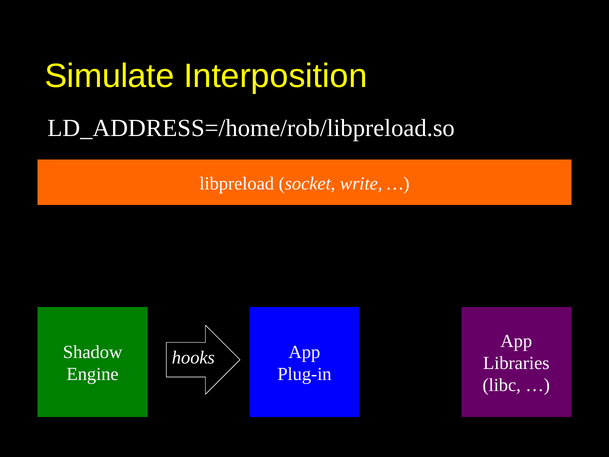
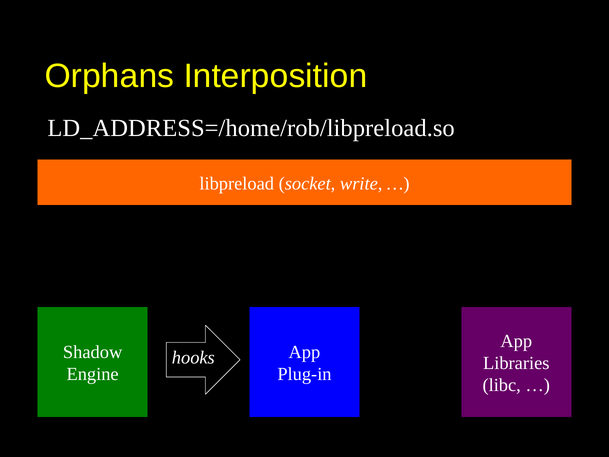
Simulate: Simulate -> Orphans
